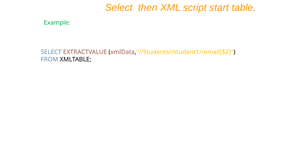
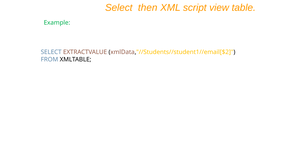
start: start -> view
